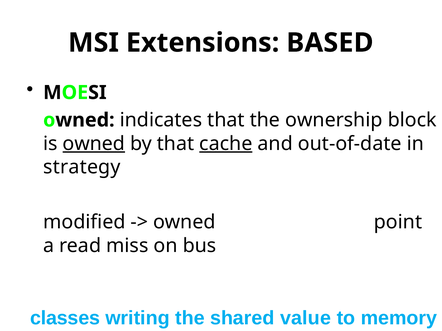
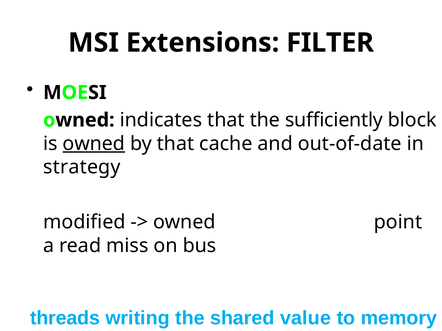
BASED: BASED -> FILTER
ownership: ownership -> sufficiently
cache underline: present -> none
classes: classes -> threads
